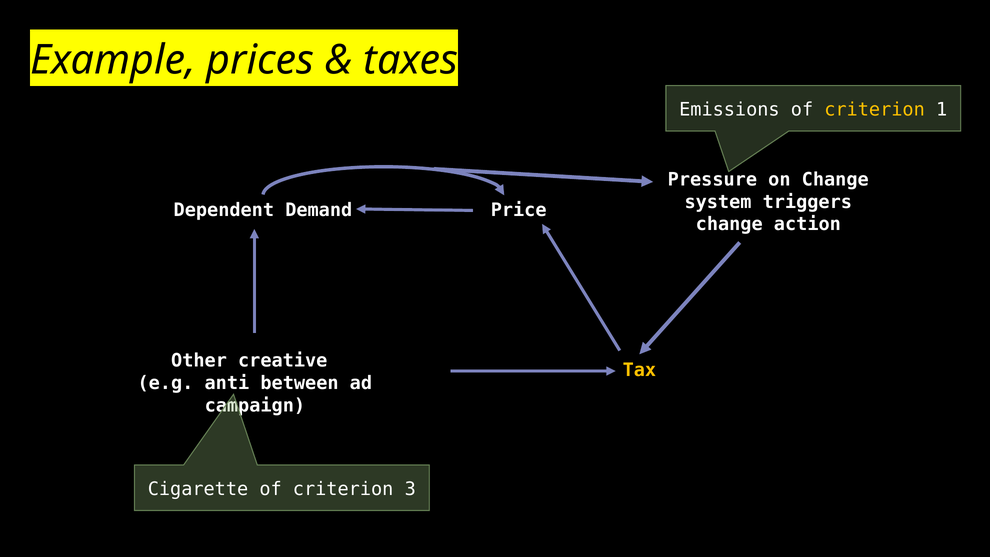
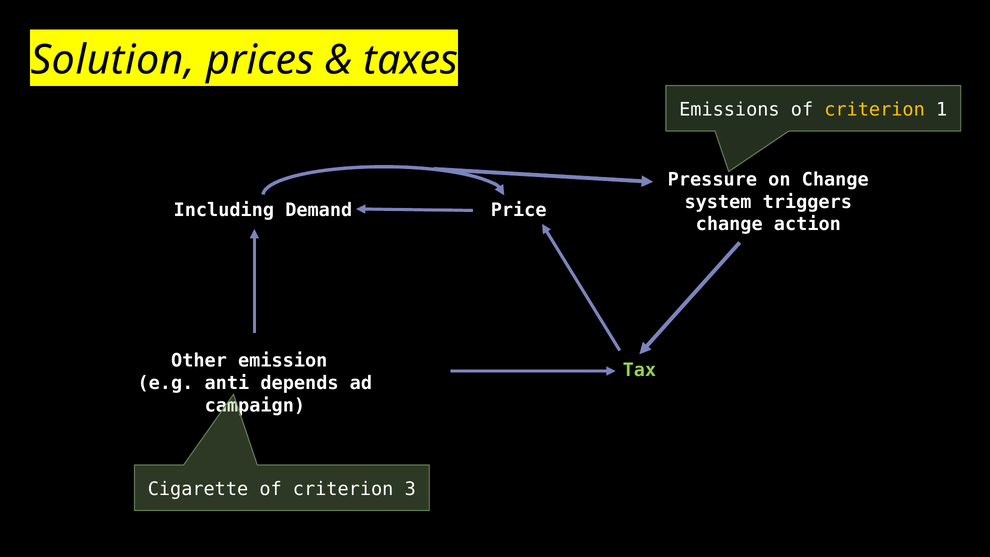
Example: Example -> Solution
Dependent: Dependent -> Including
creative: creative -> emission
Tax colour: yellow -> light green
between: between -> depends
